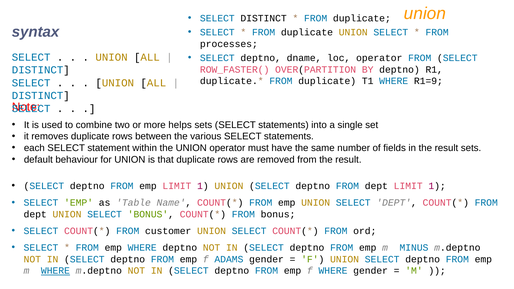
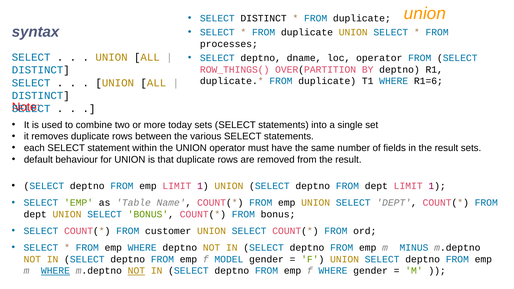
ROW_FASTER(: ROW_FASTER( -> ROW_THINGS(
R1=9: R1=9 -> R1=6
helps: helps -> today
ADAMS: ADAMS -> MODEL
NOT at (136, 271) underline: none -> present
